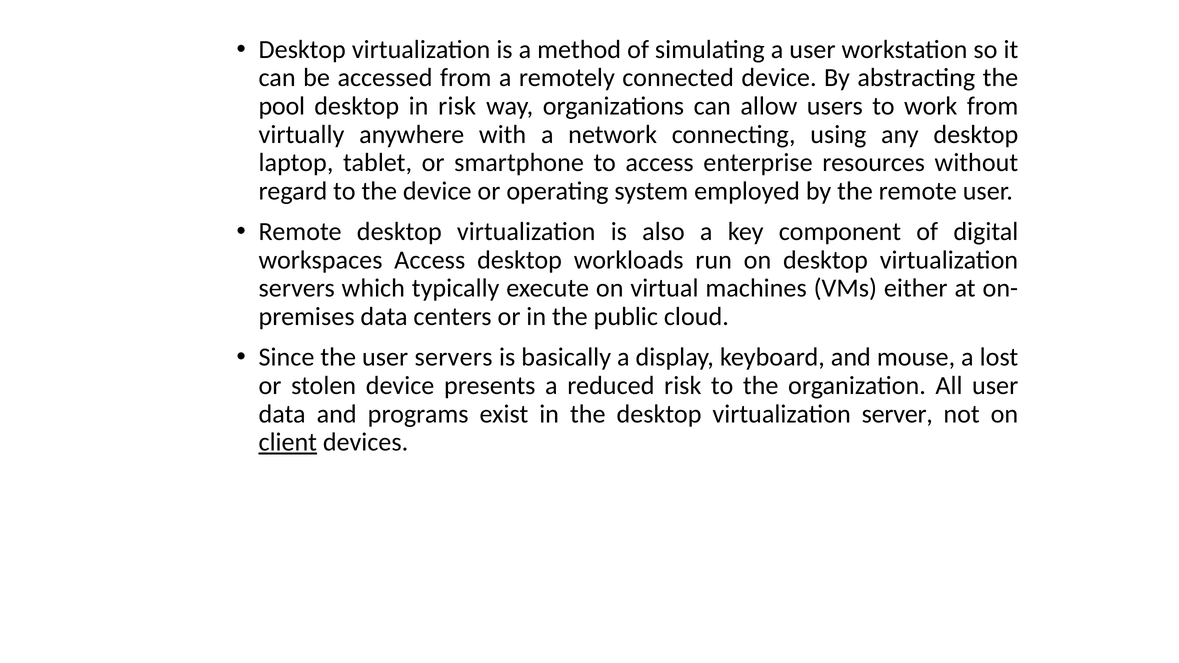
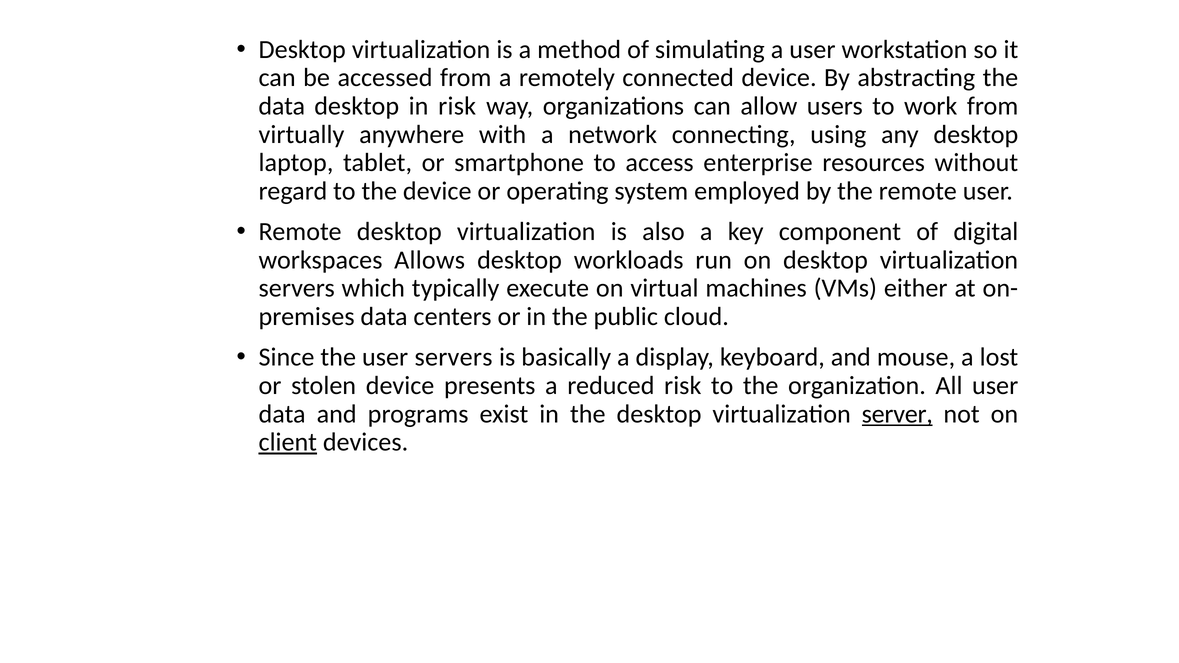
pool at (282, 106): pool -> data
workspaces Access: Access -> Allows
server underline: none -> present
